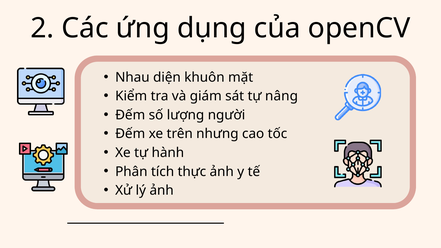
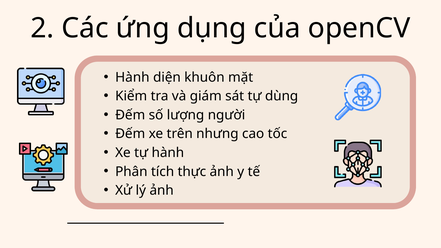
Nhau at (132, 77): Nhau -> Hành
nâng: nâng -> dùng
